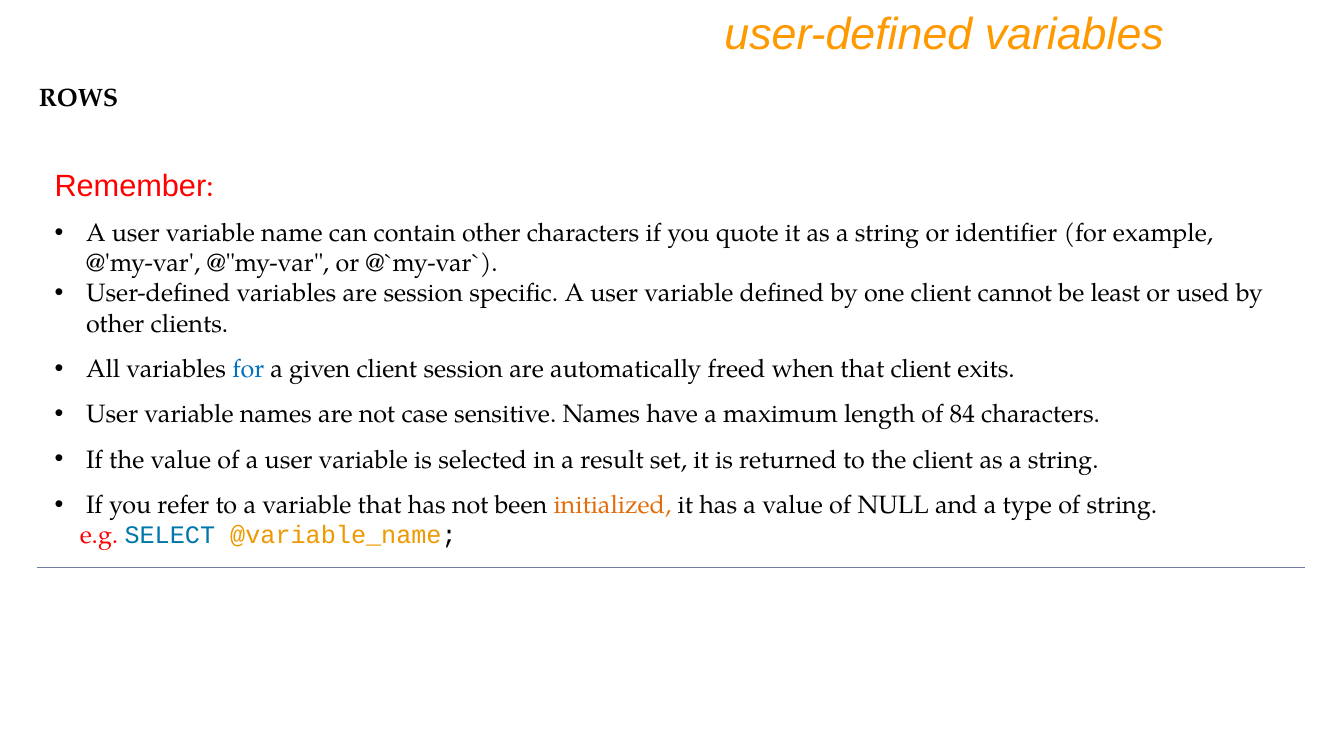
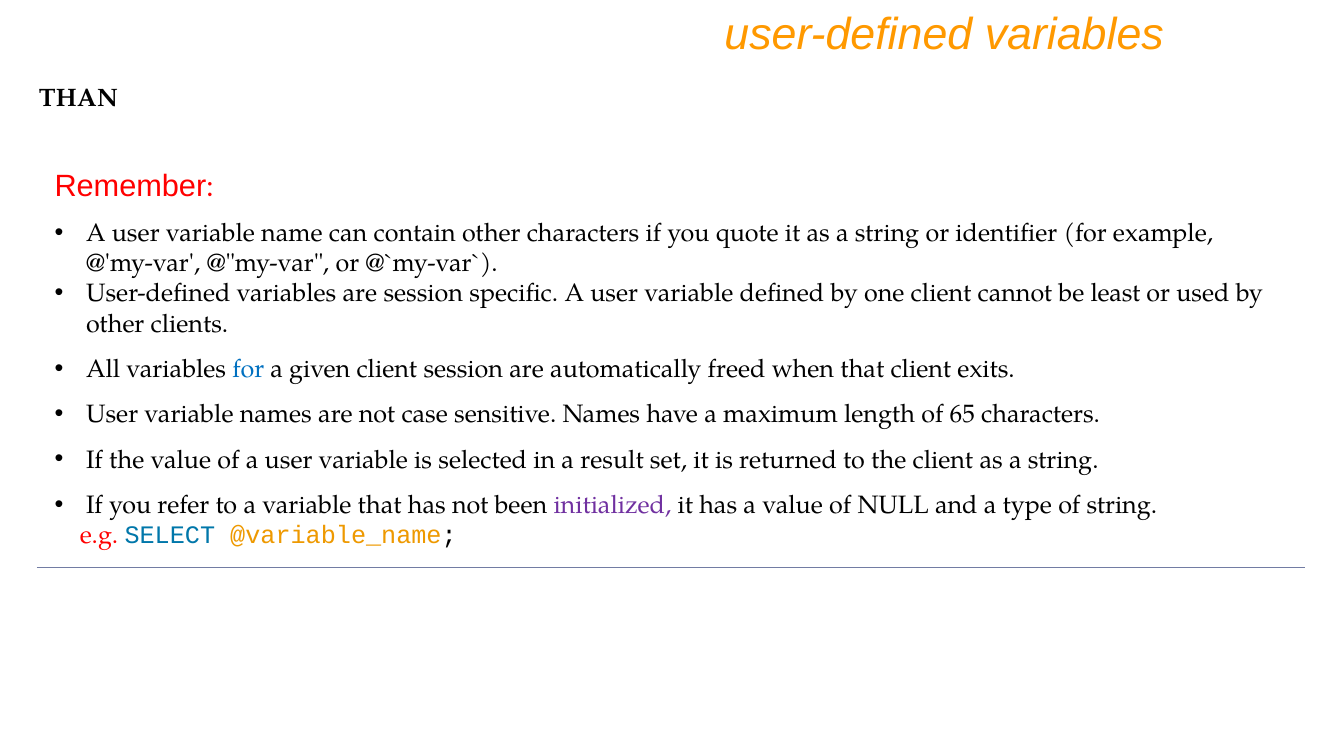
ROWS: ROWS -> THAN
84: 84 -> 65
initialized colour: orange -> purple
